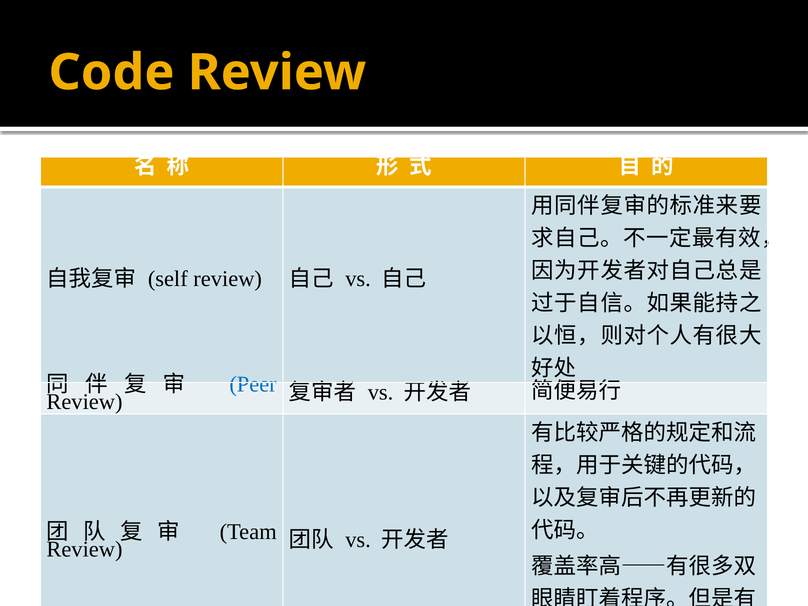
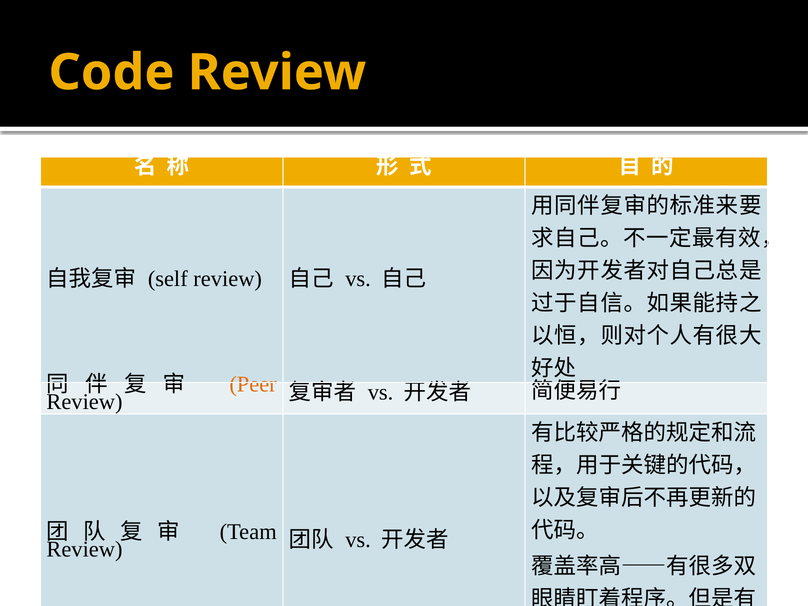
Peer colour: blue -> orange
